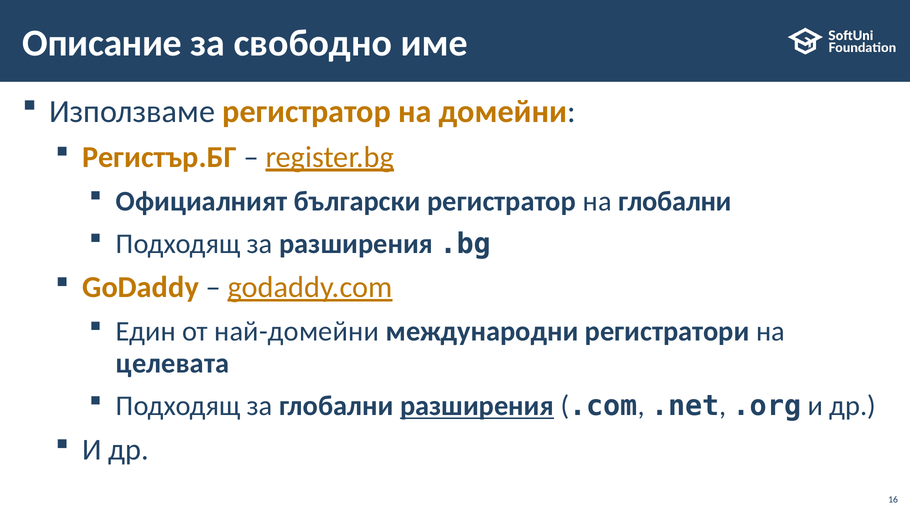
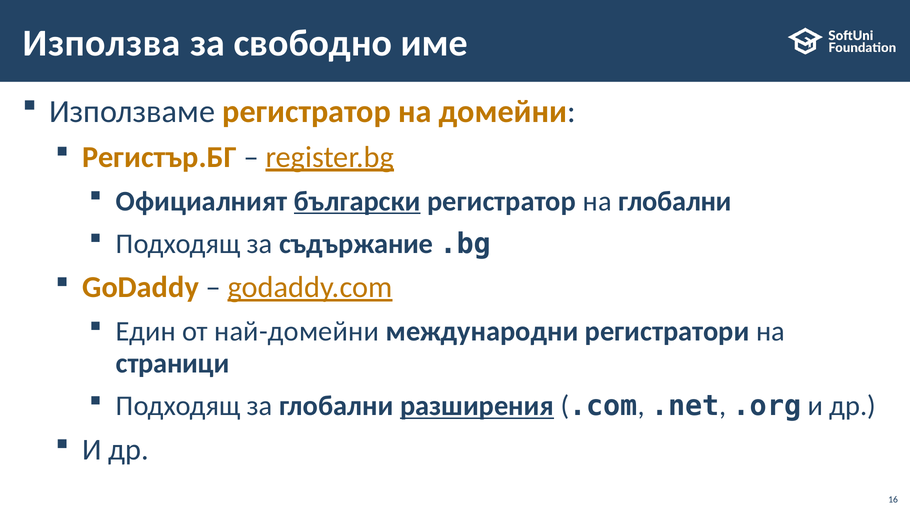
Описание: Описание -> Използва
български underline: none -> present
за разширения: разширения -> съдържание
целевата: целевата -> страници
